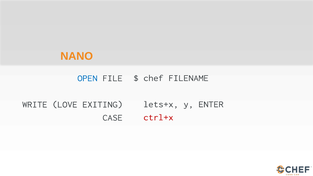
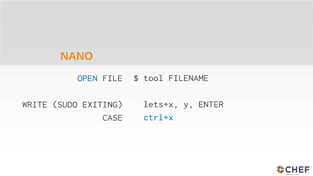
chef: chef -> tool
LOVE: LOVE -> SUDO
ctrl+x colour: red -> blue
